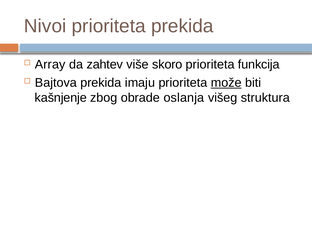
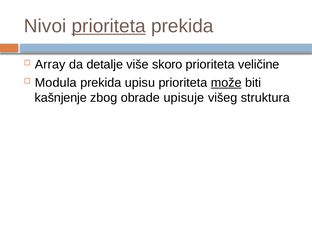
prioriteta at (109, 26) underline: none -> present
zahtev: zahtev -> detalje
funkcija: funkcija -> veličine
Bajtova: Bajtova -> Modula
imaju: imaju -> upisu
oslanja: oslanja -> upisuje
